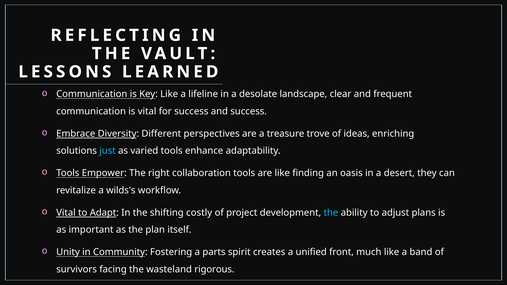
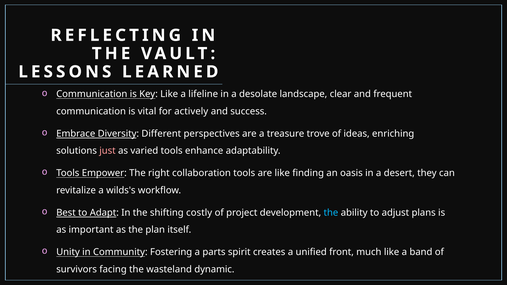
for success: success -> actively
just colour: light blue -> pink
Vital at (66, 213): Vital -> Best
rigorous: rigorous -> dynamic
